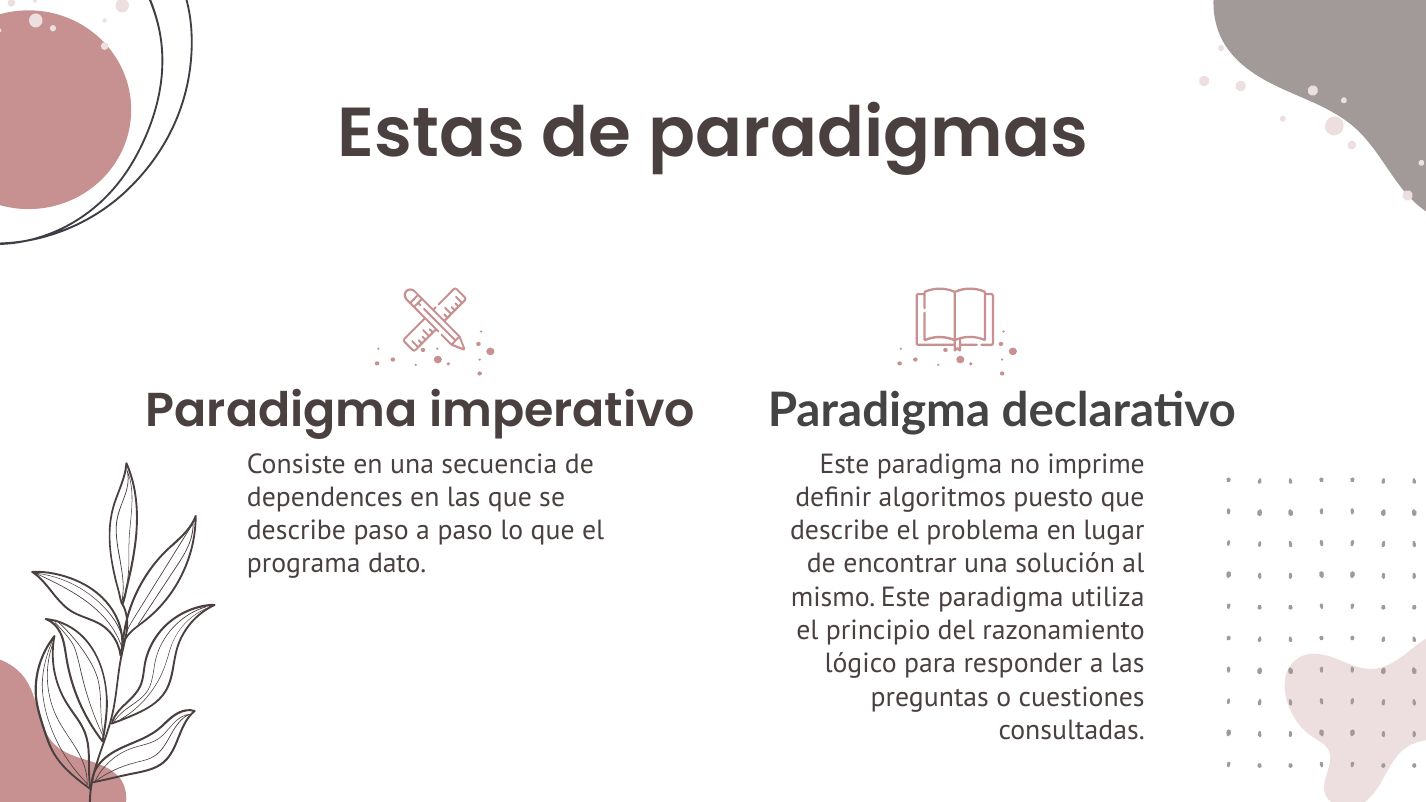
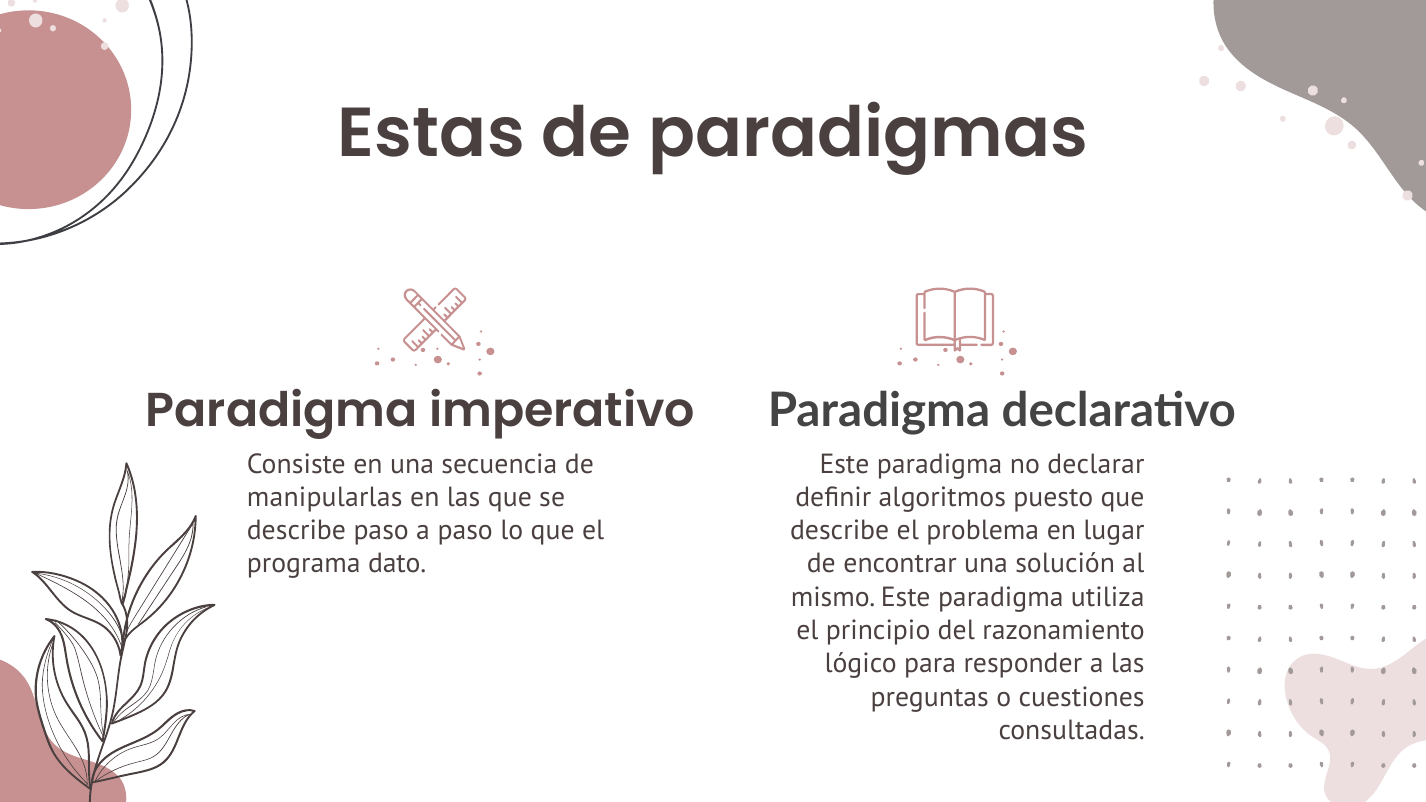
imprime: imprime -> declarar
dependences: dependences -> manipularlas
